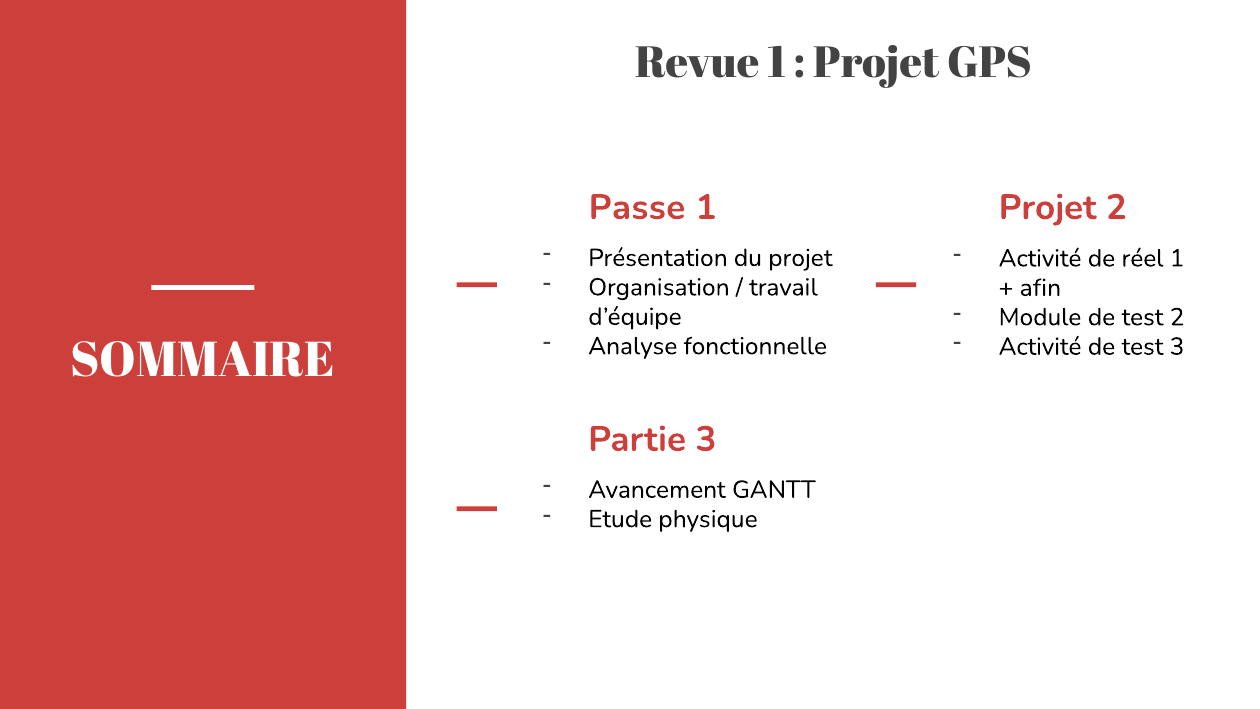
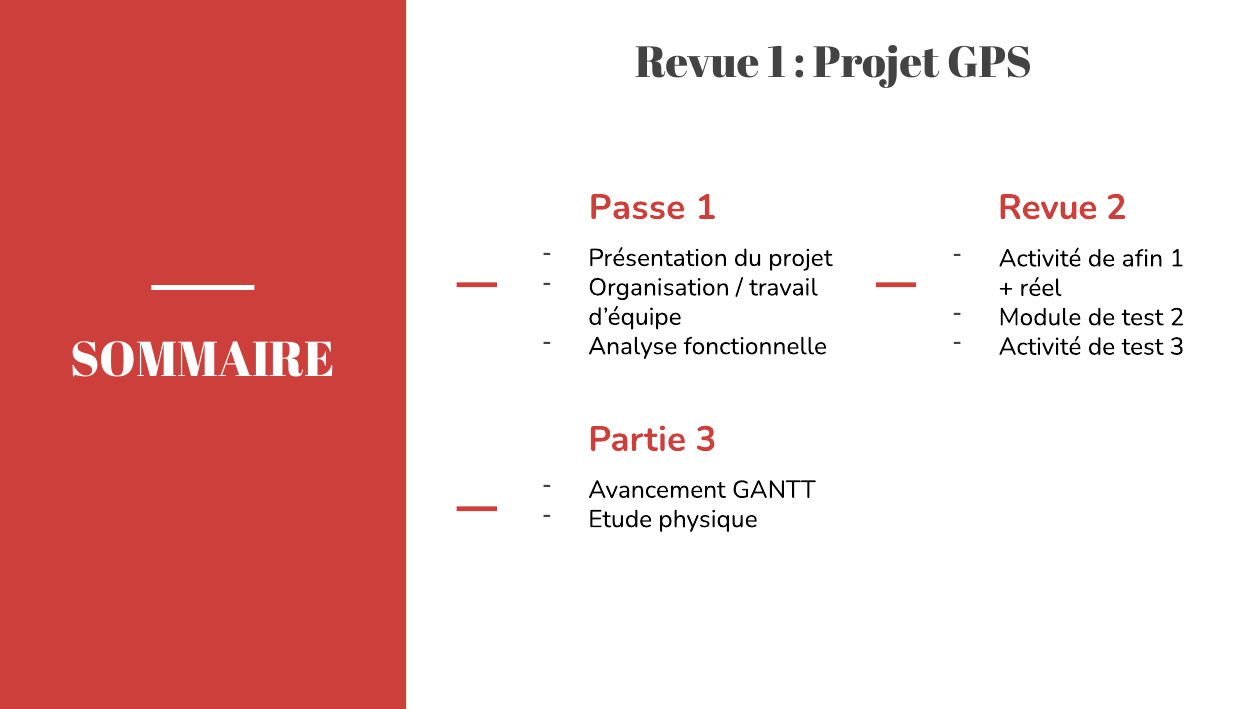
Projet at (1048, 207): Projet -> Revue
réel: réel -> afin
afin: afin -> réel
